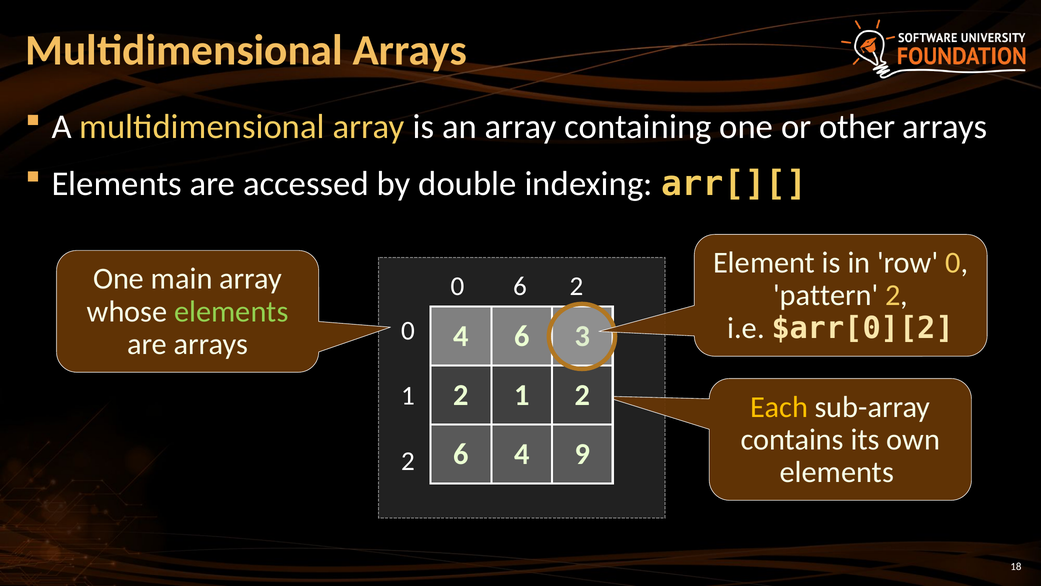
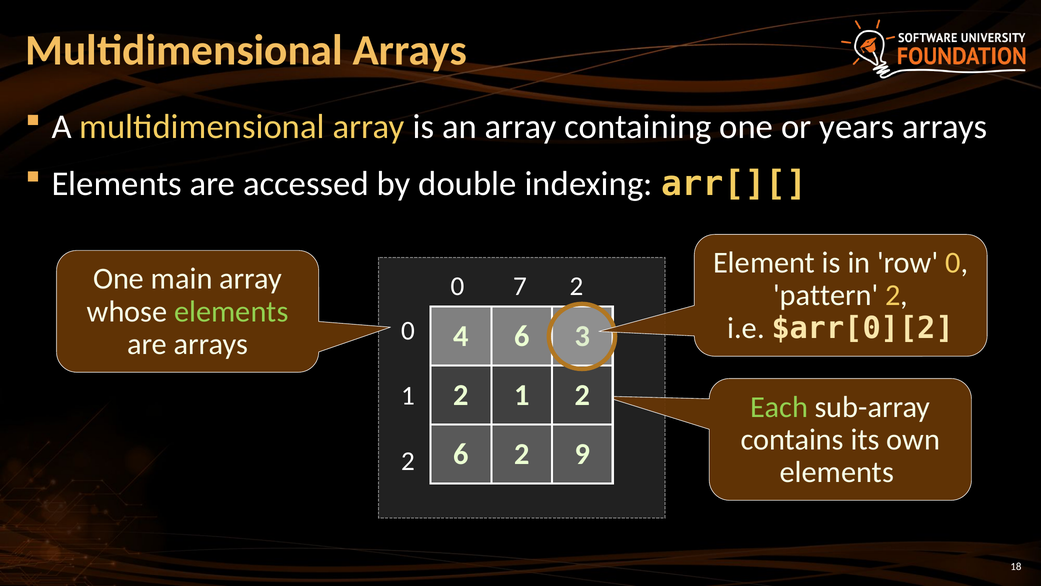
other: other -> years
0 6: 6 -> 7
Each colour: yellow -> light green
6 4: 4 -> 2
